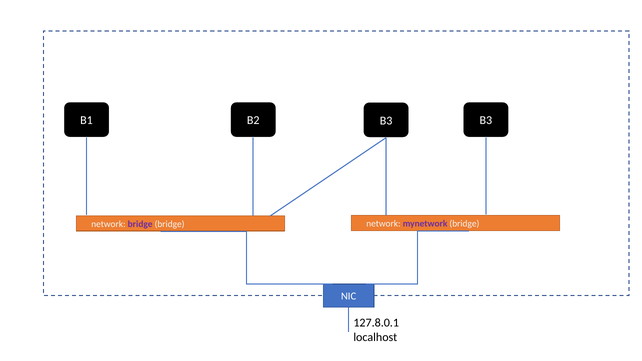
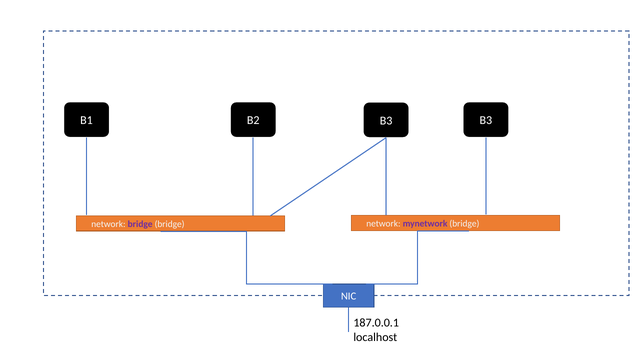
127.8.0.1: 127.8.0.1 -> 187.0.0.1
